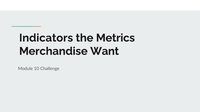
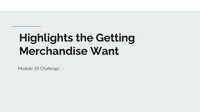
Indicators: Indicators -> Highlights
Metrics: Metrics -> Getting
